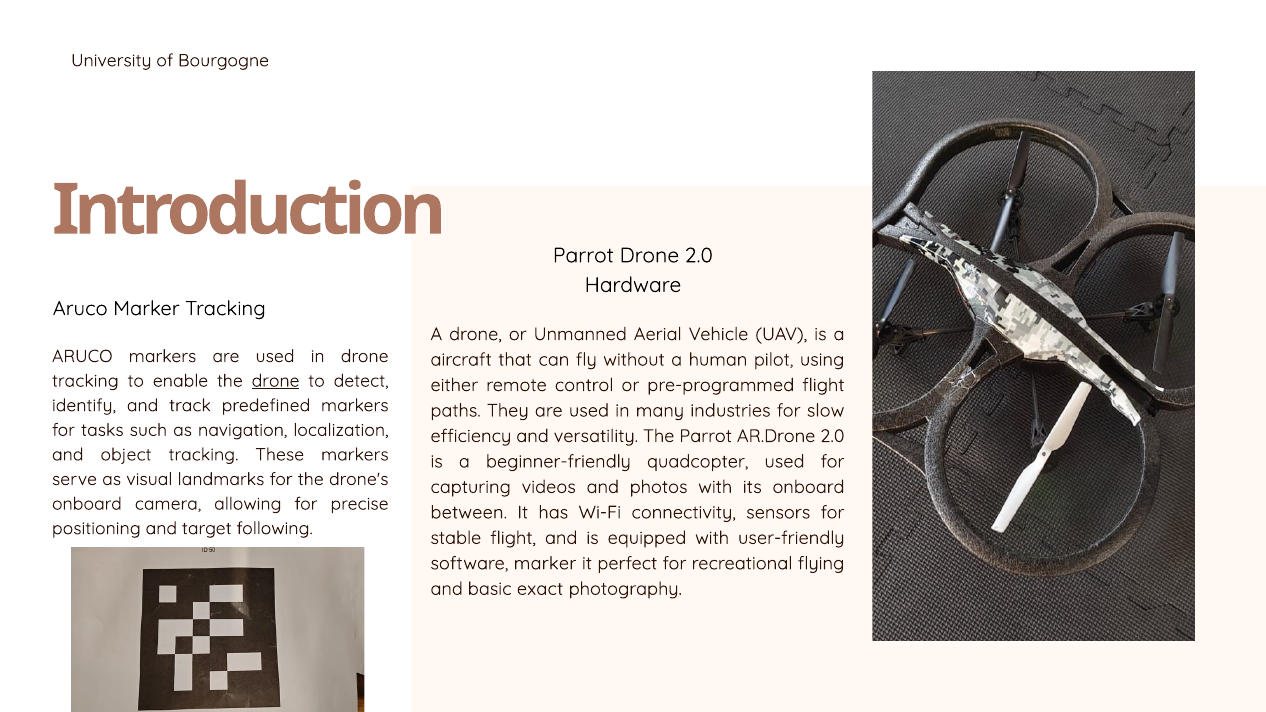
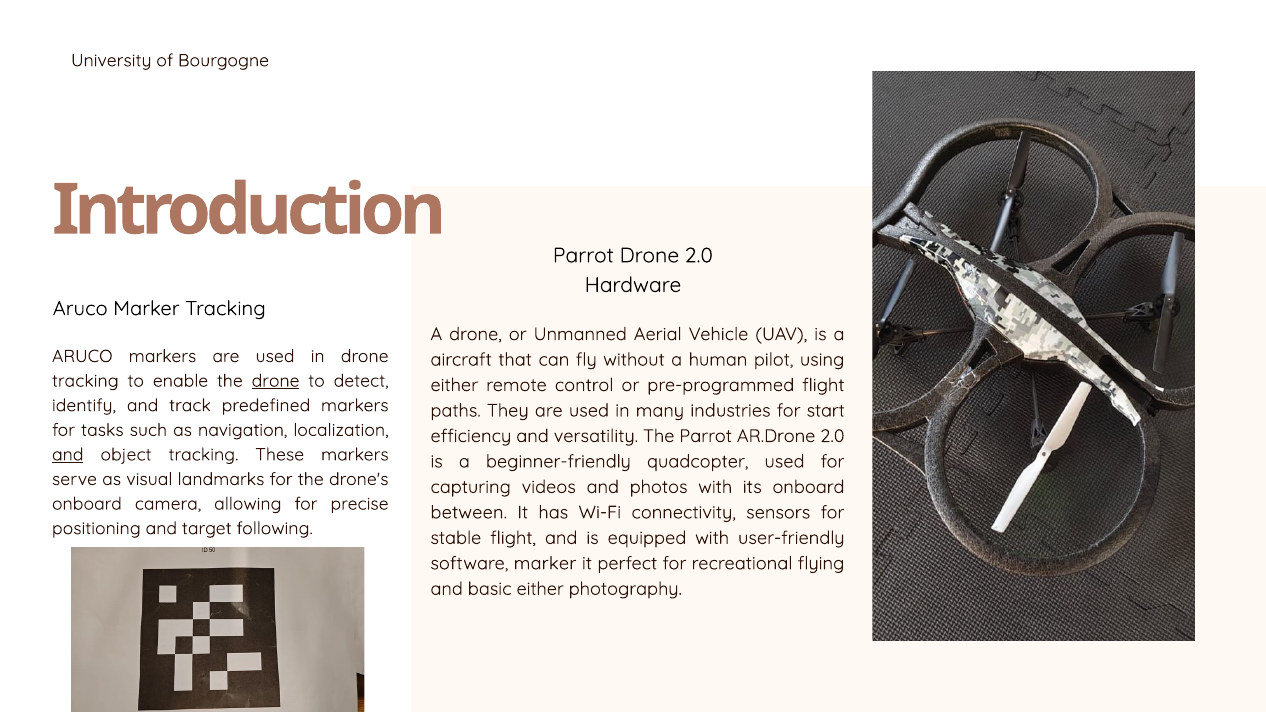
slow: slow -> start
and at (68, 455) underline: none -> present
basic exact: exact -> either
